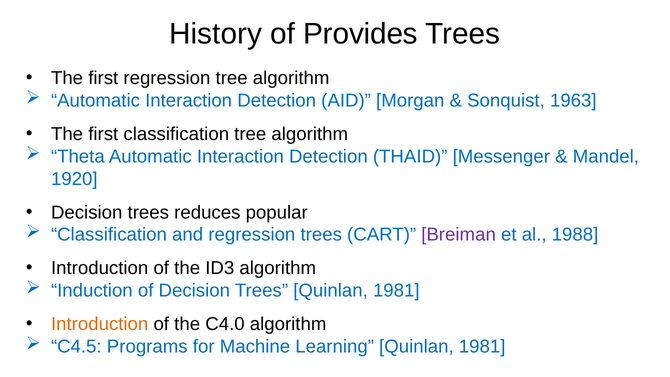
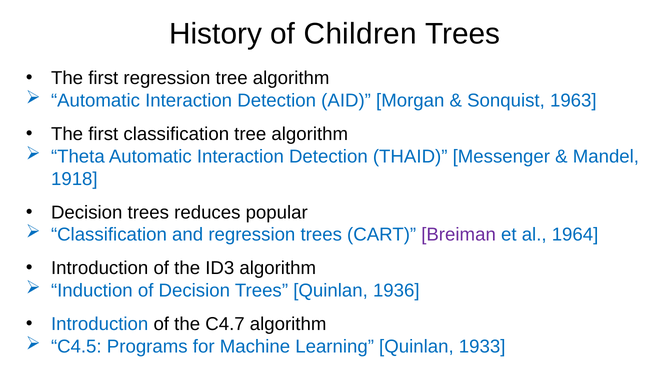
Provides: Provides -> Children
1920: 1920 -> 1918
1988: 1988 -> 1964
Trees Quinlan 1981: 1981 -> 1936
Introduction at (100, 324) colour: orange -> blue
C4.0: C4.0 -> C4.7
Learning Quinlan 1981: 1981 -> 1933
